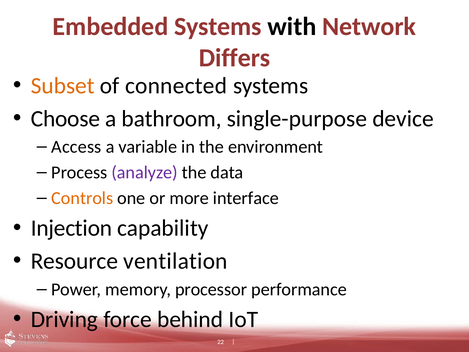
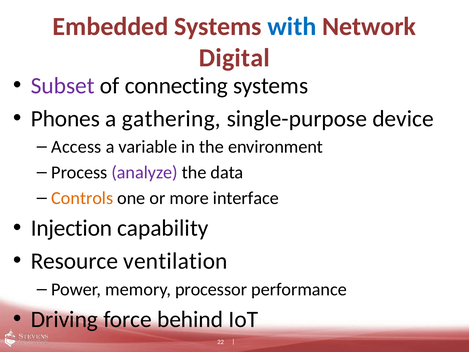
with colour: black -> blue
Differs: Differs -> Digital
Subset colour: orange -> purple
connected: connected -> connecting
Choose: Choose -> Phones
bathroom: bathroom -> gathering
